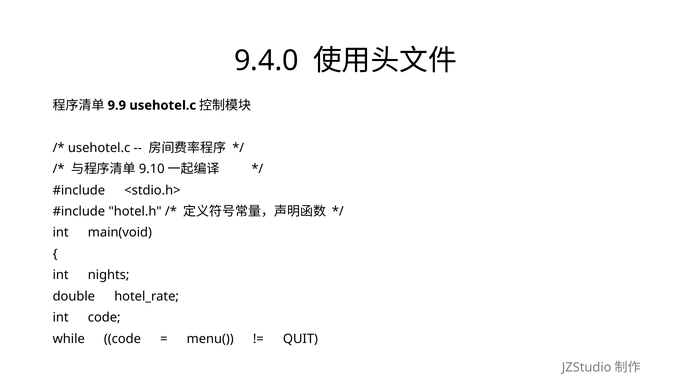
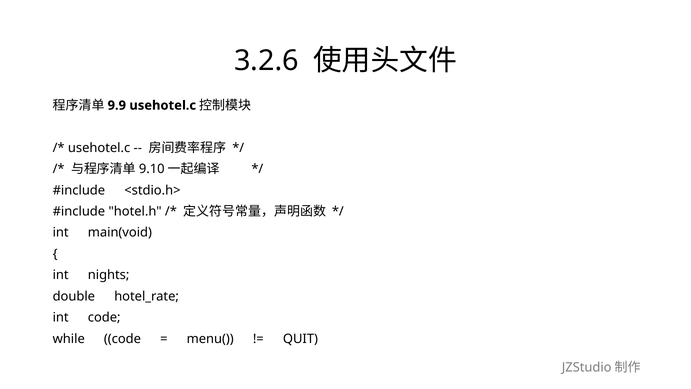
9.4.0: 9.4.0 -> 3.2.6
